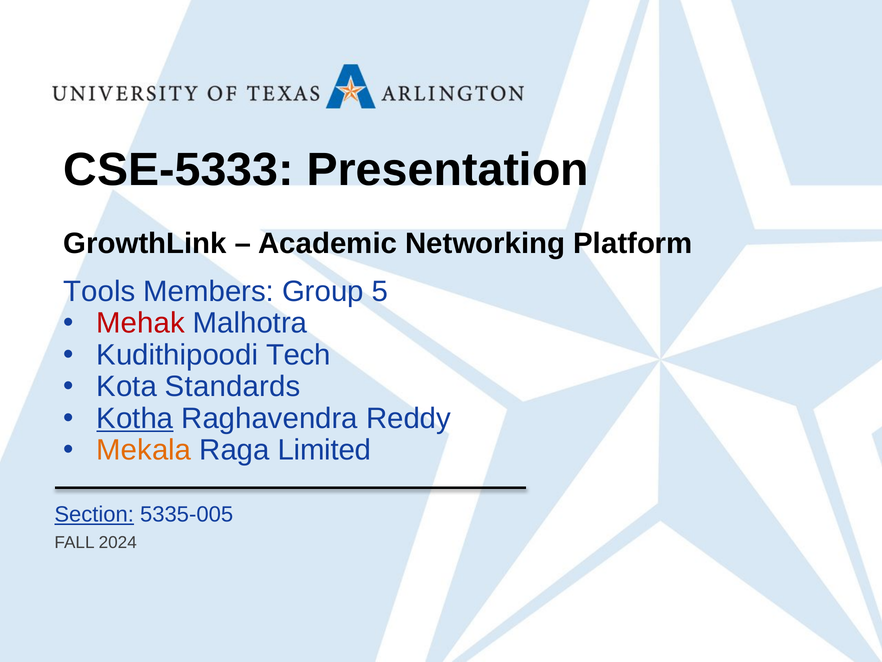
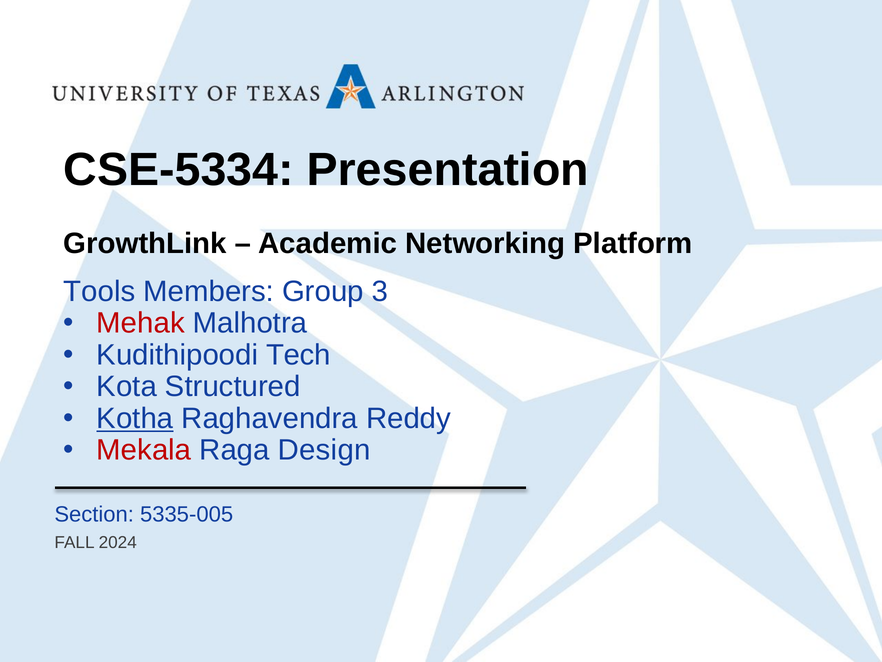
CSE-5333: CSE-5333 -> CSE-5334
5: 5 -> 3
Standards: Standards -> Structured
Mekala colour: orange -> red
Limited: Limited -> Design
Section underline: present -> none
